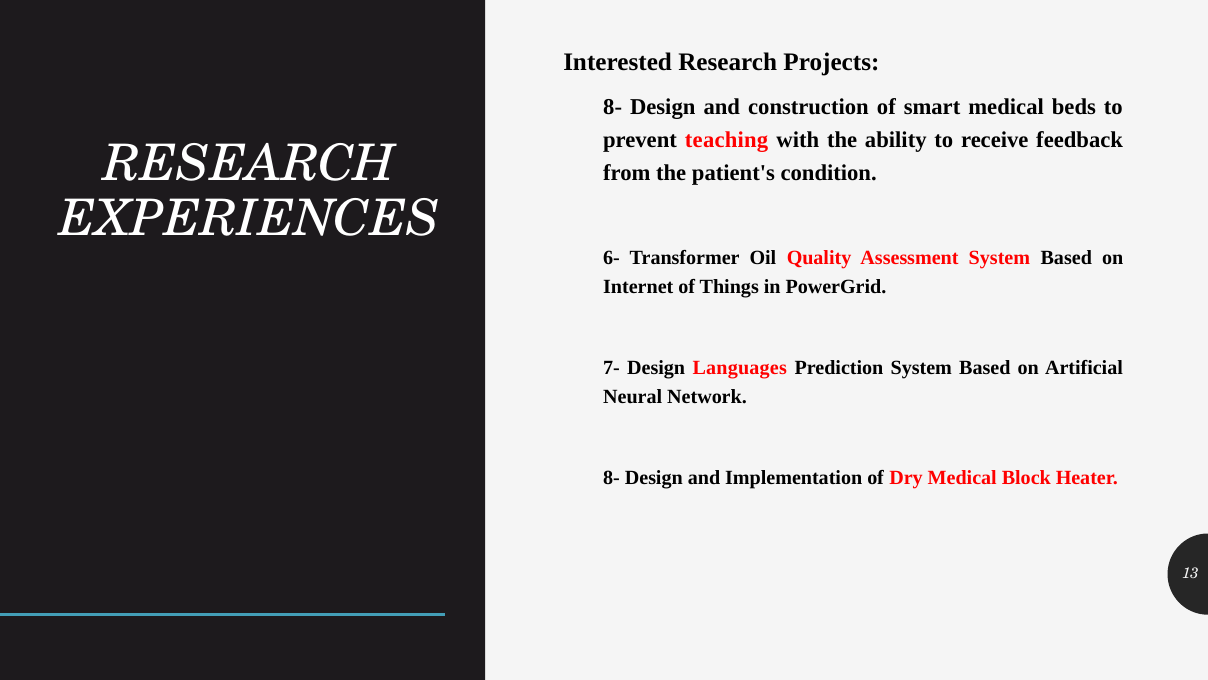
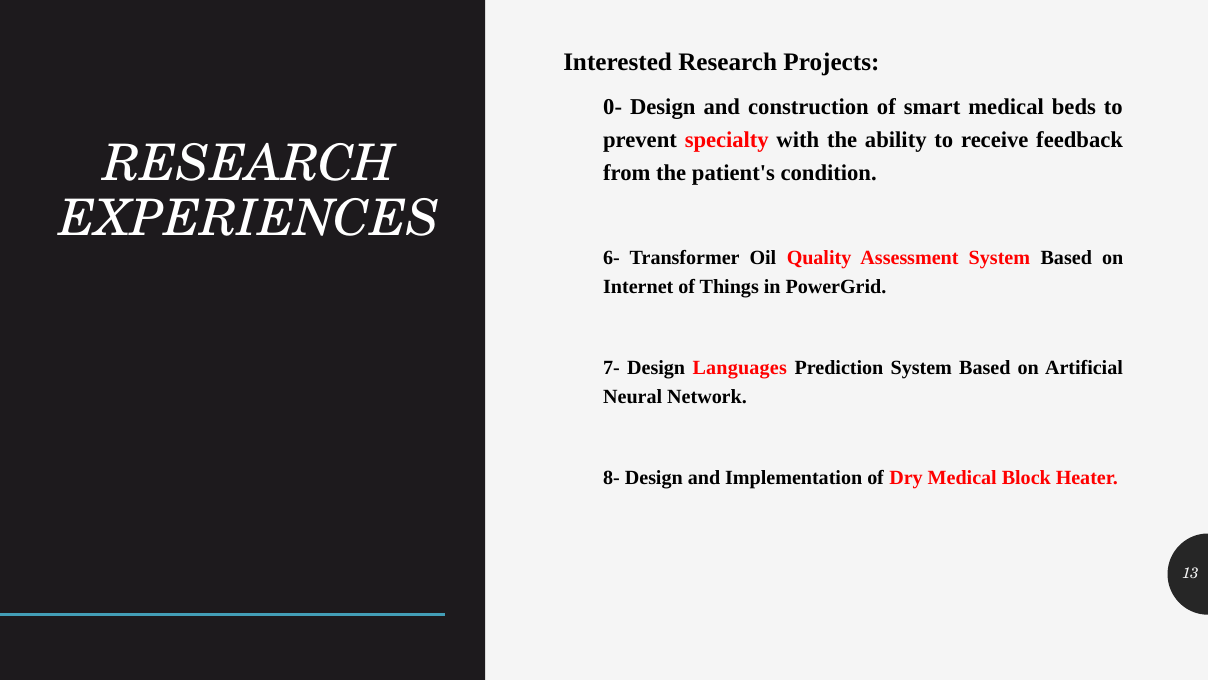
8- at (613, 107): 8- -> 0-
teaching: teaching -> specialty
